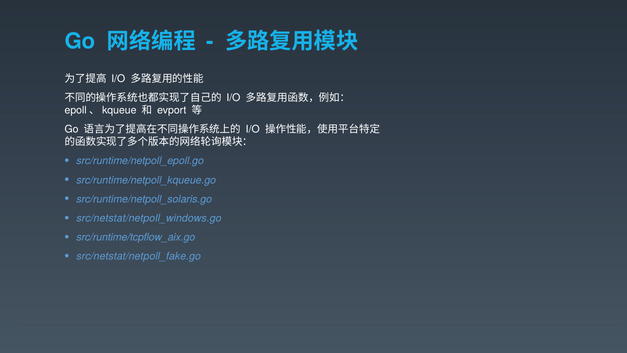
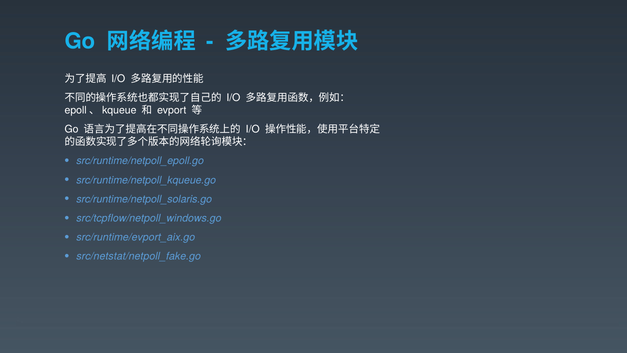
src/netstat/netpoll_windows.go: src/netstat/netpoll_windows.go -> src/tcpflow/netpoll_windows.go
src/runtime/tcpflow_aix.go: src/runtime/tcpflow_aix.go -> src/runtime/evport_aix.go
